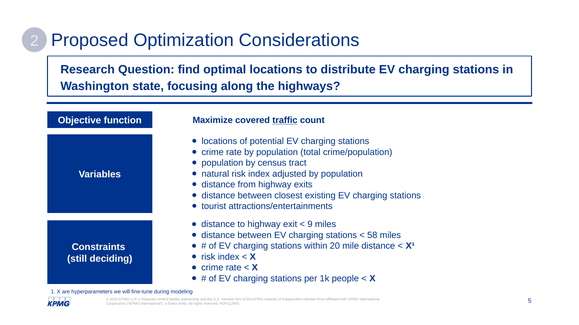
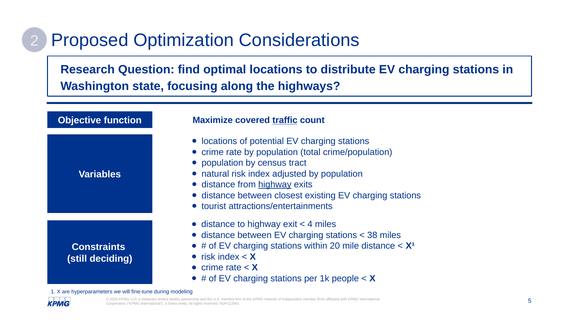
highway at (275, 185) underline: none -> present
9: 9 -> 4
58: 58 -> 38
